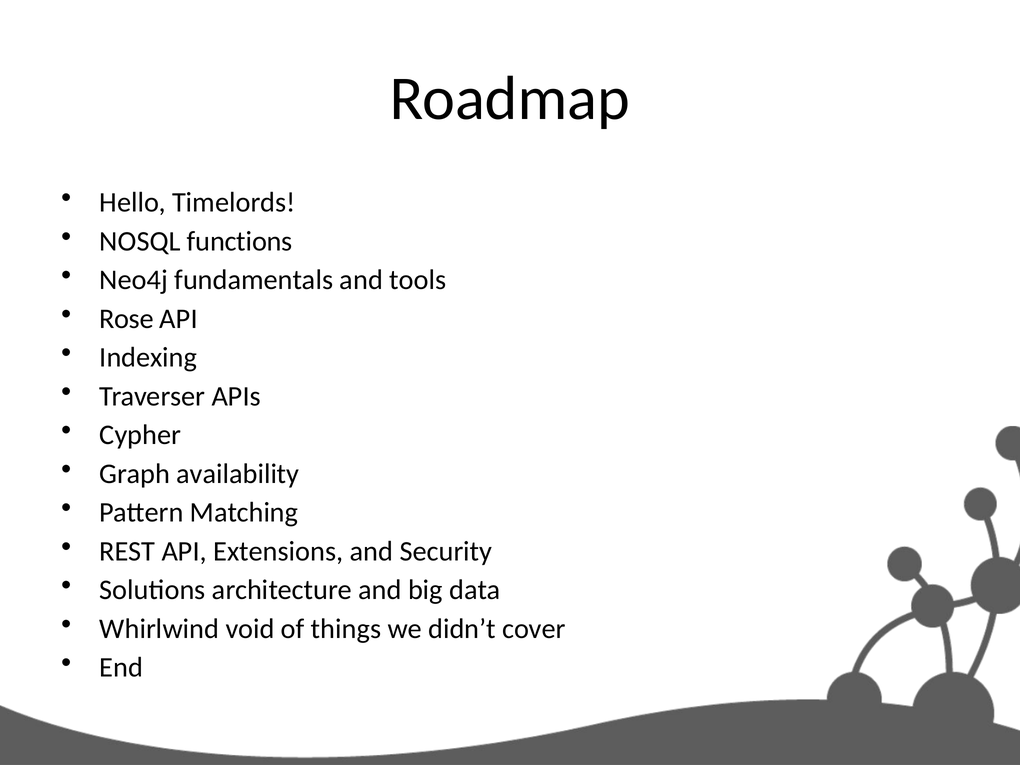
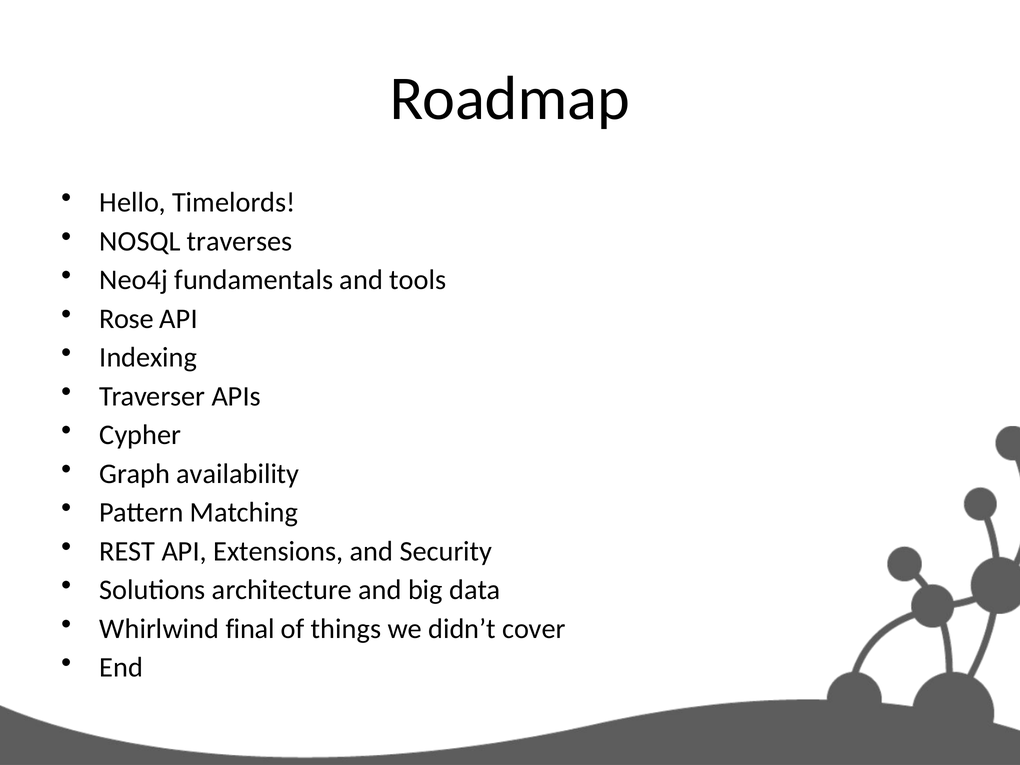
functions: functions -> traverses
void: void -> final
